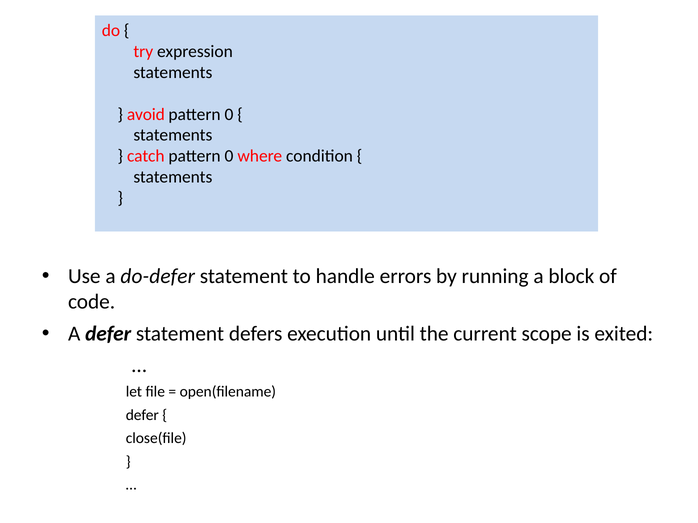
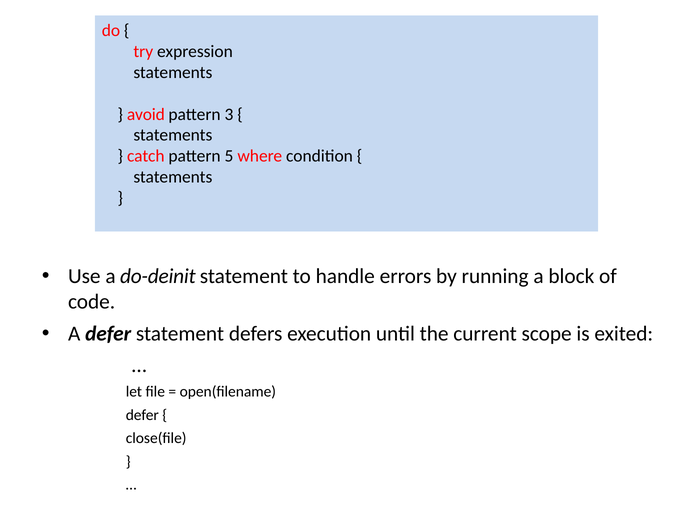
0 at (229, 114): 0 -> 3
catch pattern 0: 0 -> 5
do-defer: do-defer -> do-deinit
